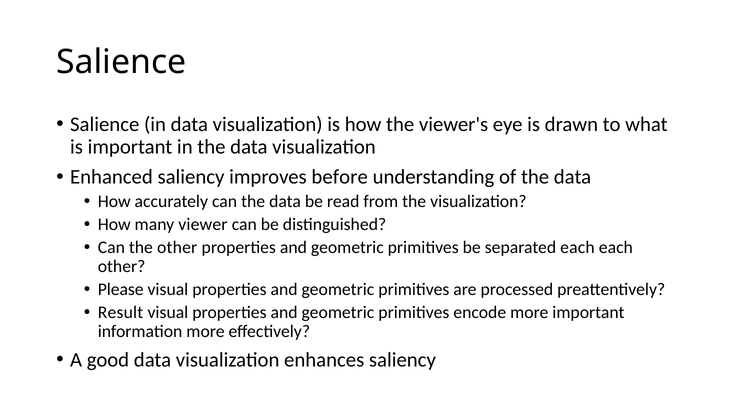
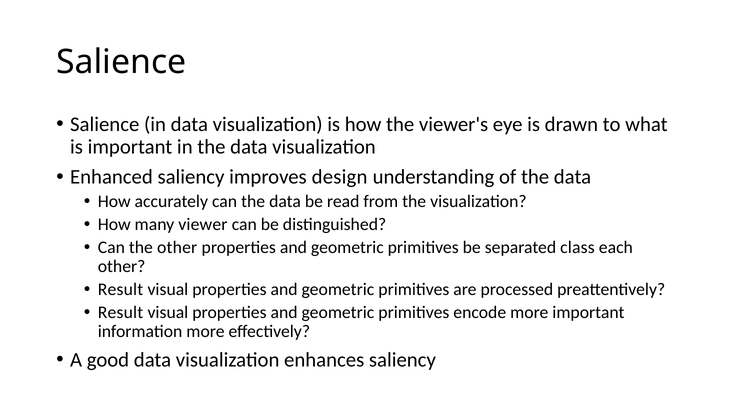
before: before -> design
separated each: each -> class
Please at (121, 289): Please -> Result
